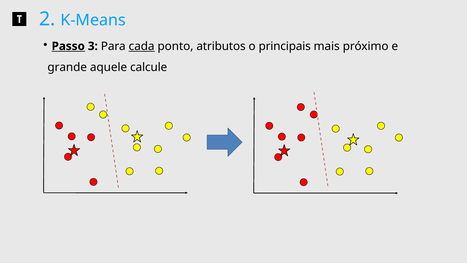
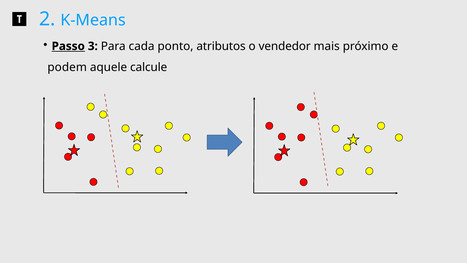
cada underline: present -> none
principais: principais -> vendedor
grande: grande -> podem
